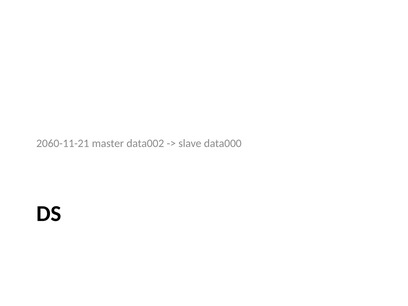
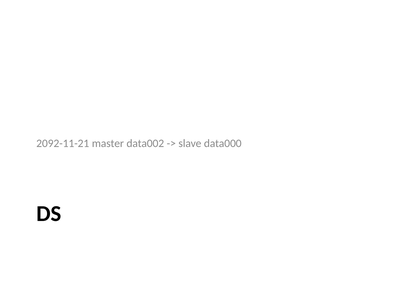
2060-11-21: 2060-11-21 -> 2092-11-21
